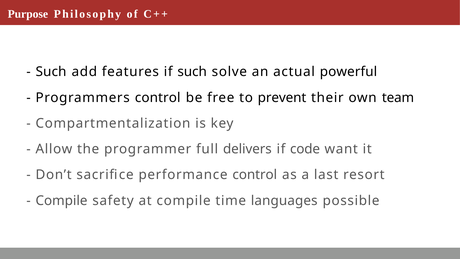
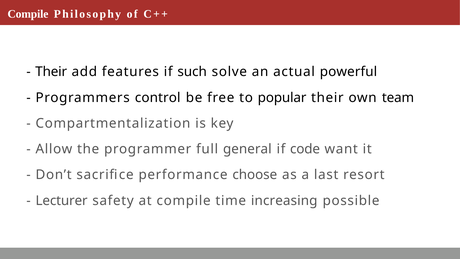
Purpose at (28, 14): Purpose -> Compile
Such at (51, 72): Such -> Their
prevent: prevent -> popular
delivers: delivers -> general
performance control: control -> choose
Compile at (62, 200): Compile -> Lecturer
languages: languages -> increasing
